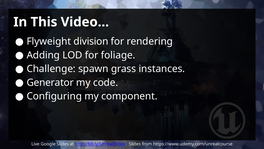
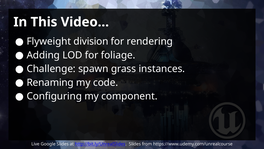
Generator: Generator -> Renaming
